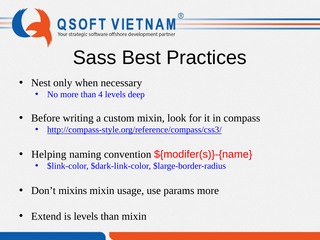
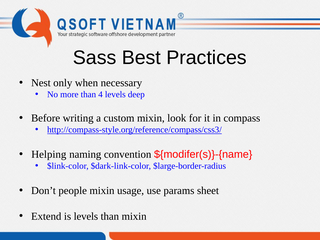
mixins: mixins -> people
params more: more -> sheet
